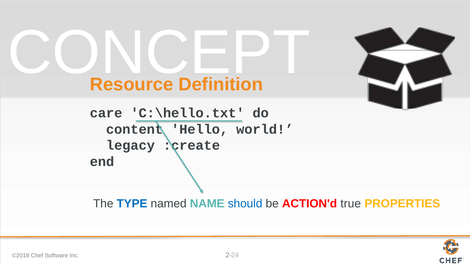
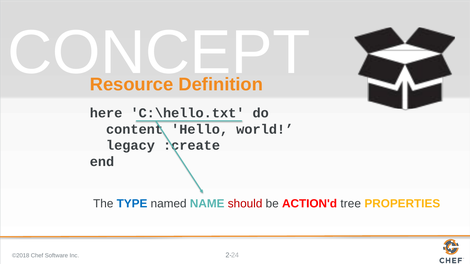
care: care -> here
should colour: blue -> red
true: true -> tree
